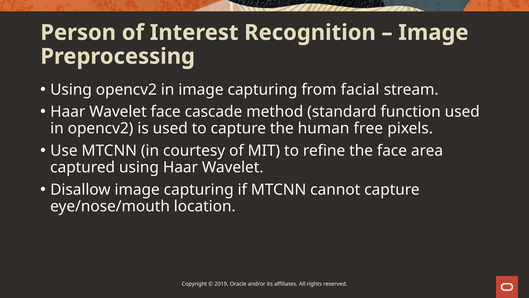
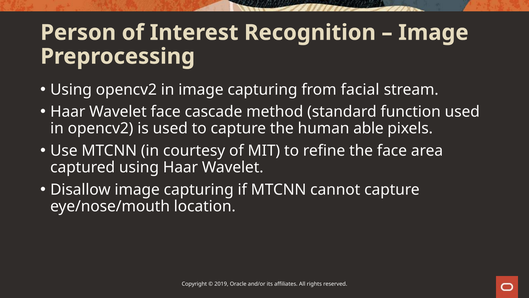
free: free -> able
